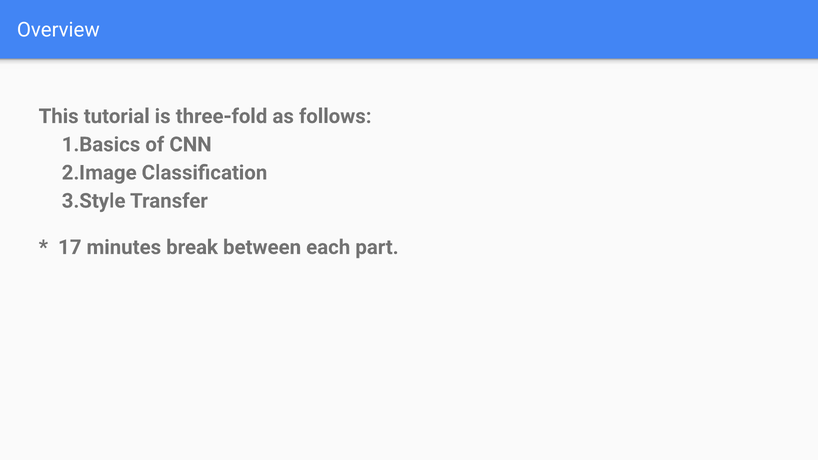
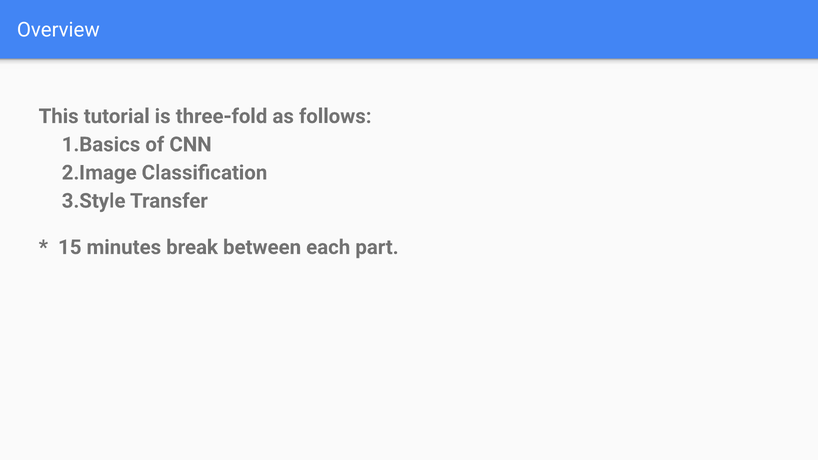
17: 17 -> 15
